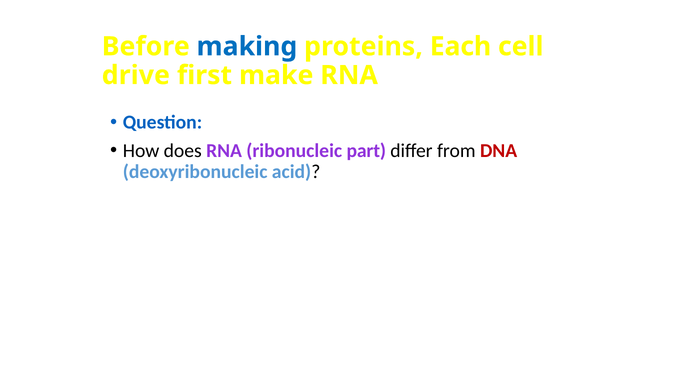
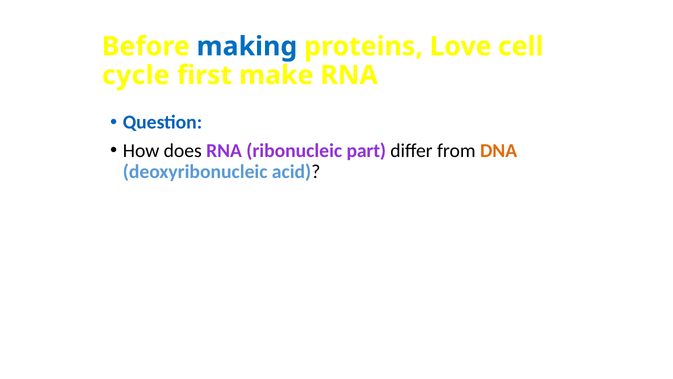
Each: Each -> Love
drive: drive -> cycle
DNA colour: red -> orange
